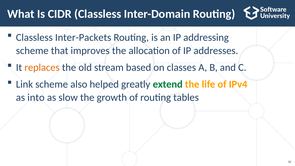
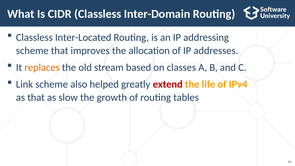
Inter-Packets: Inter-Packets -> Inter-Located
extend colour: green -> red
as into: into -> that
